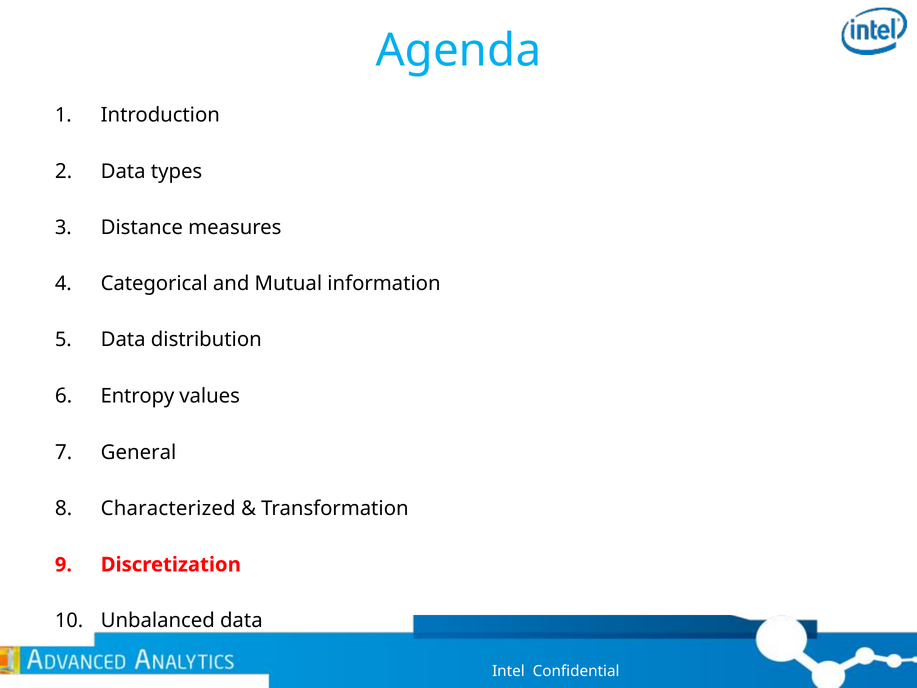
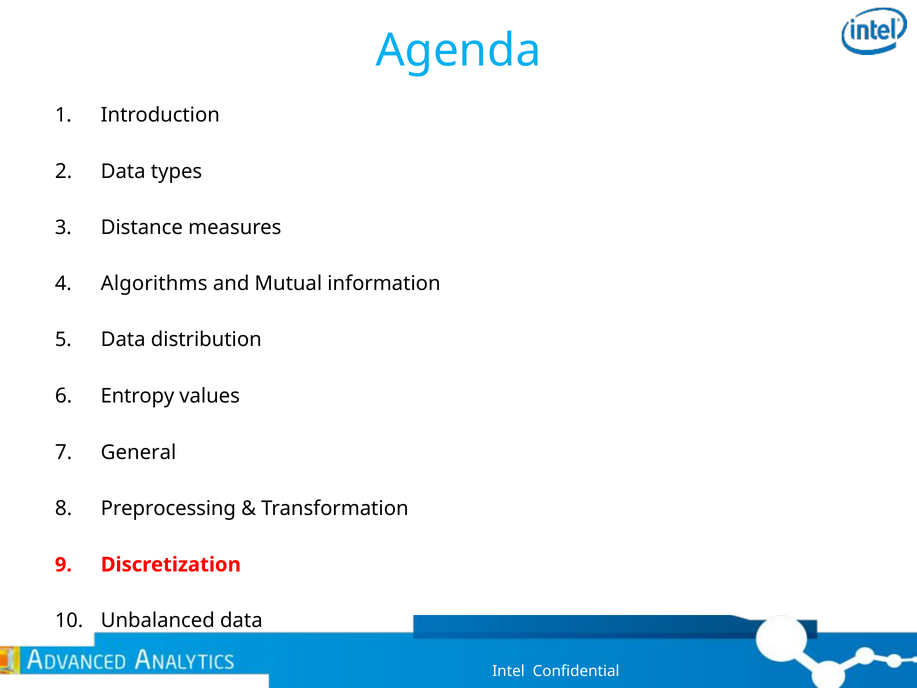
Categorical: Categorical -> Algorithms
Characterized: Characterized -> Preprocessing
